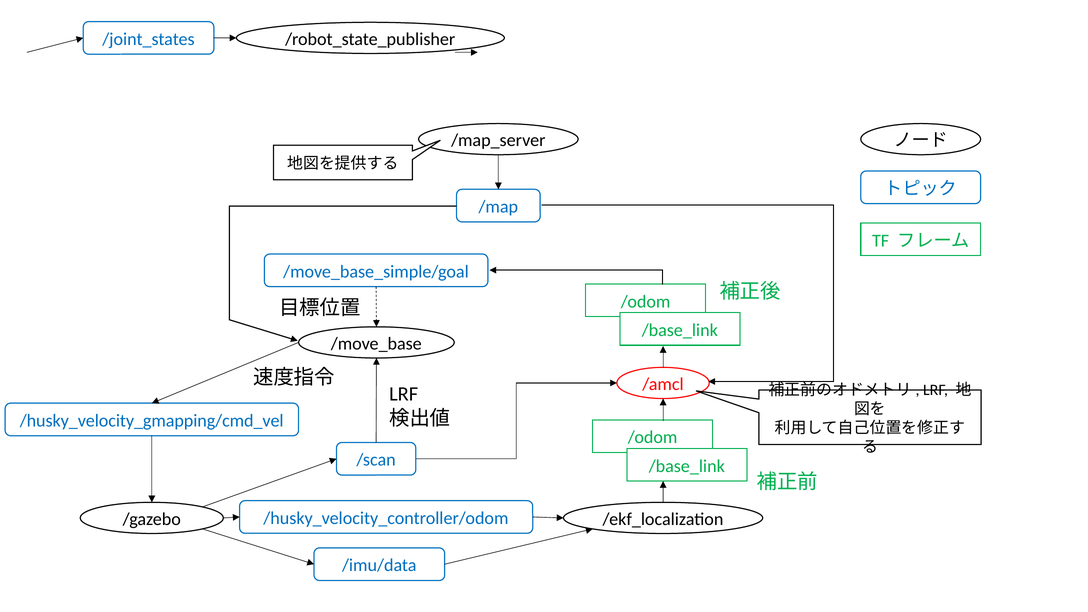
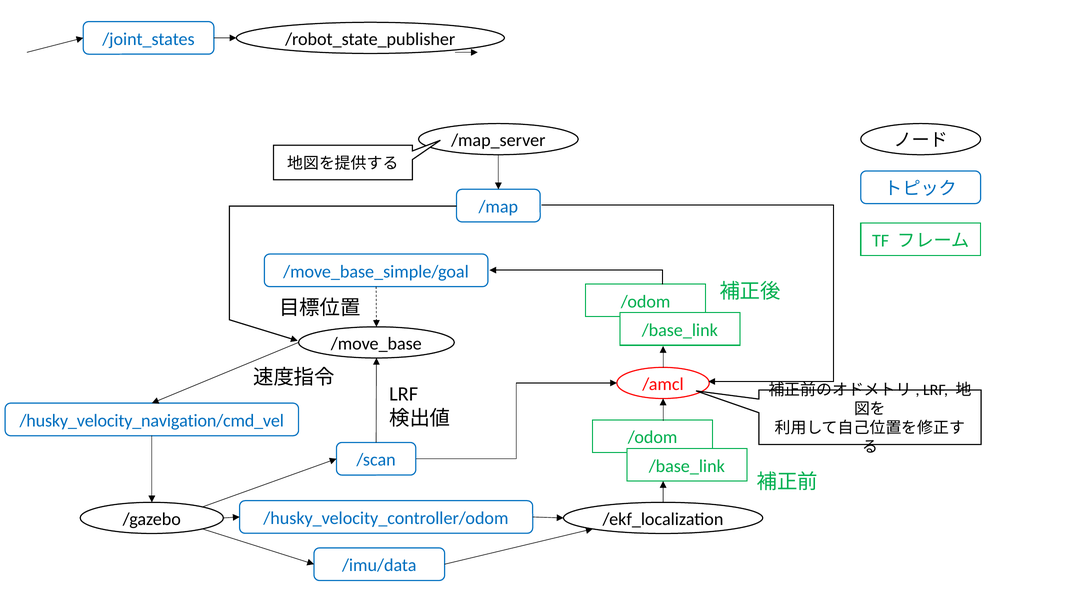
/husky_velocity_gmapping/cmd_vel: /husky_velocity_gmapping/cmd_vel -> /husky_velocity_navigation/cmd_vel
